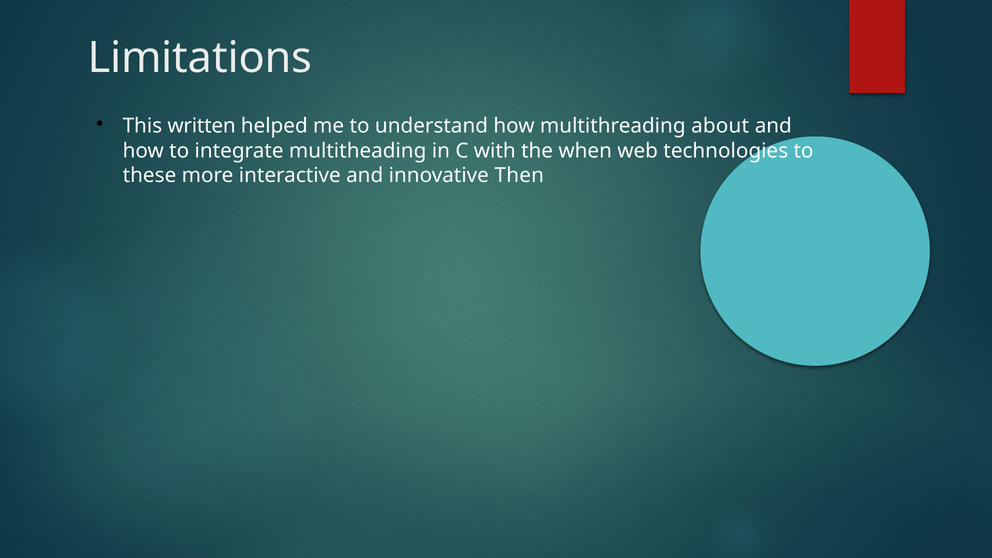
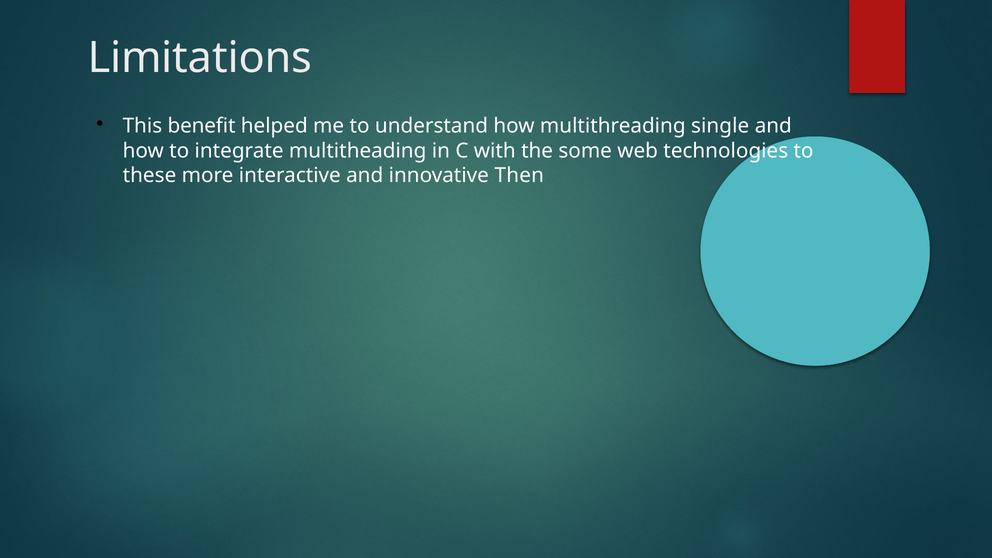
written: written -> benefit
about: about -> single
when: when -> some
